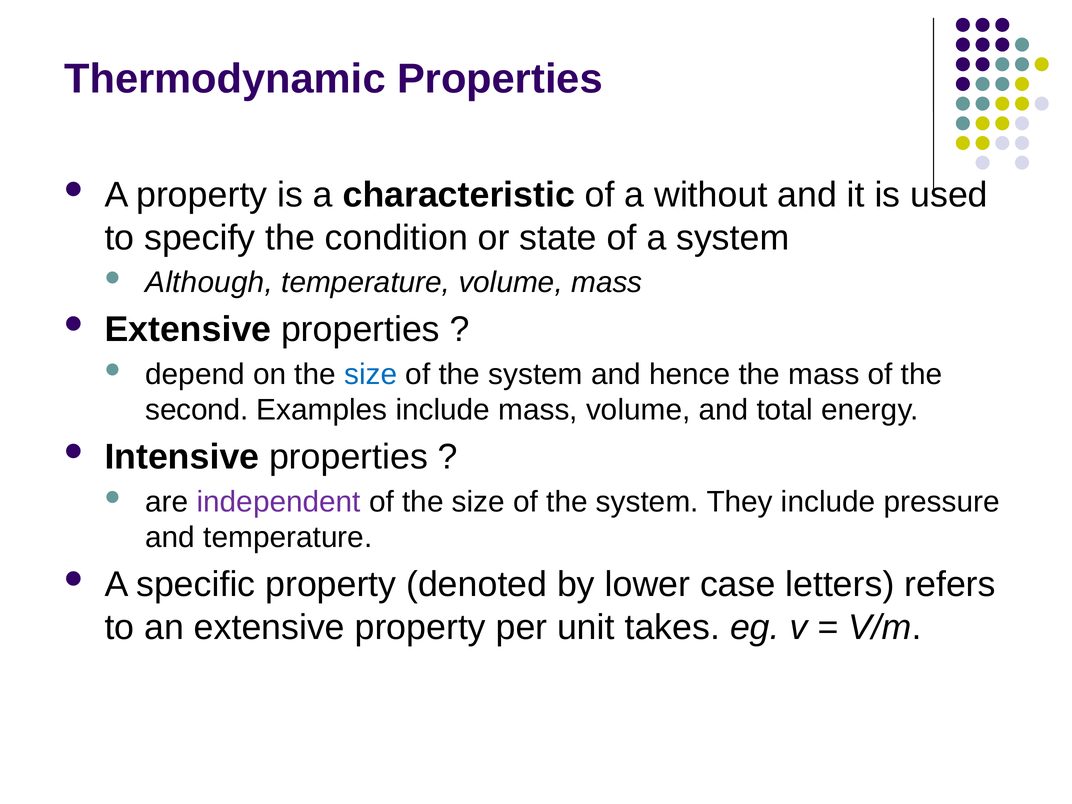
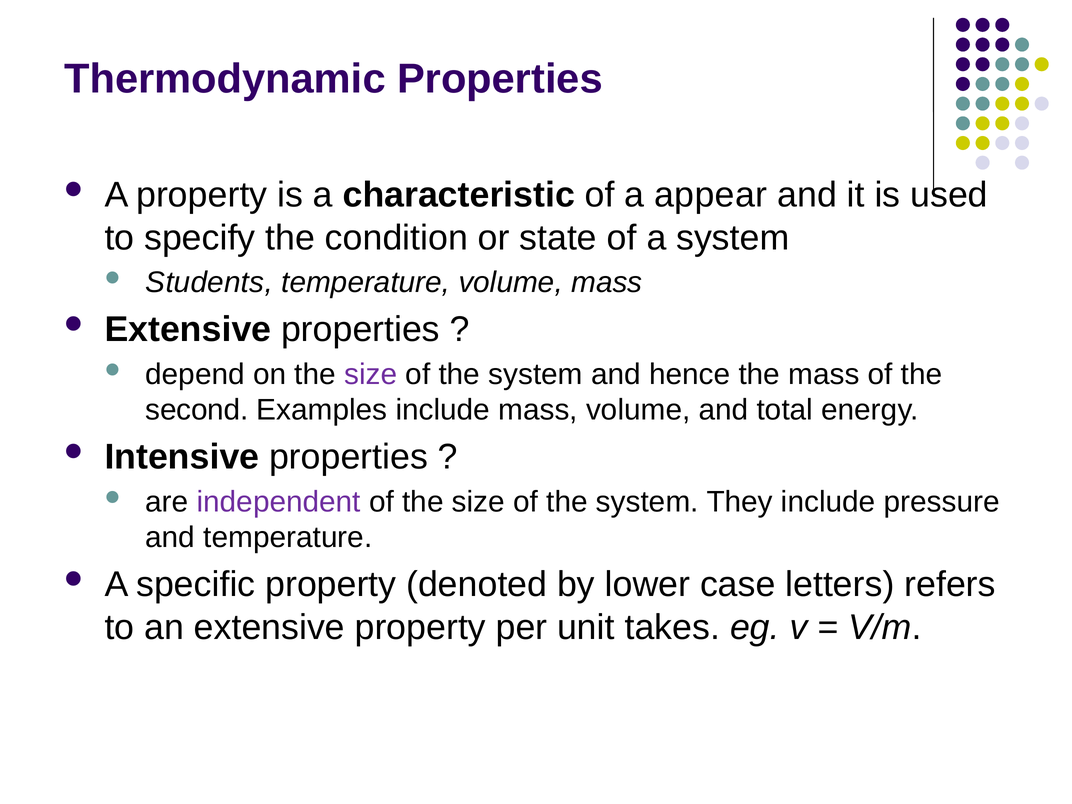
without: without -> appear
Although: Although -> Students
size at (371, 374) colour: blue -> purple
